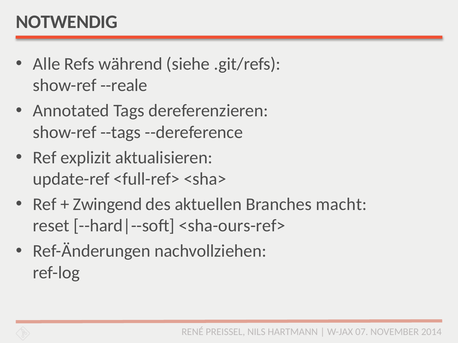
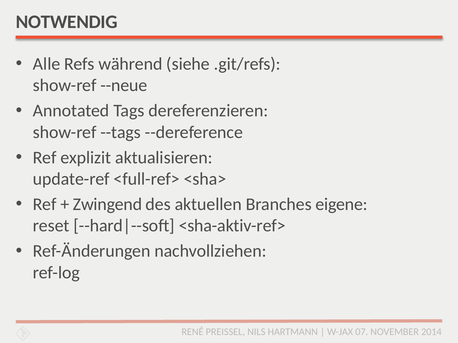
--reale: --reale -> --neue
macht: macht -> eigene
<sha-ours-ref>: <sha-ours-ref> -> <sha-aktiv-ref>
